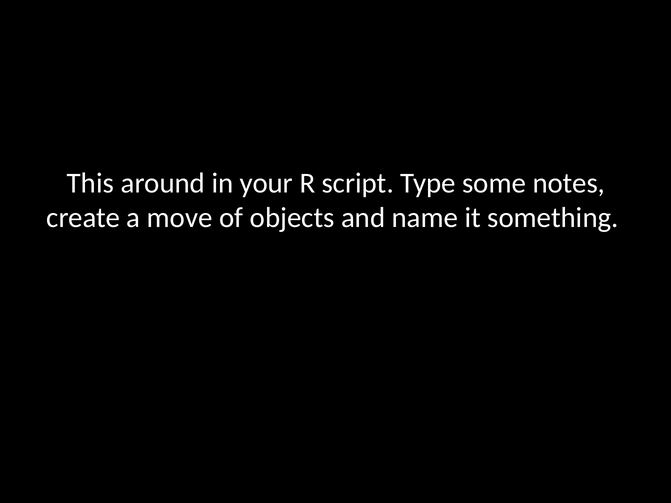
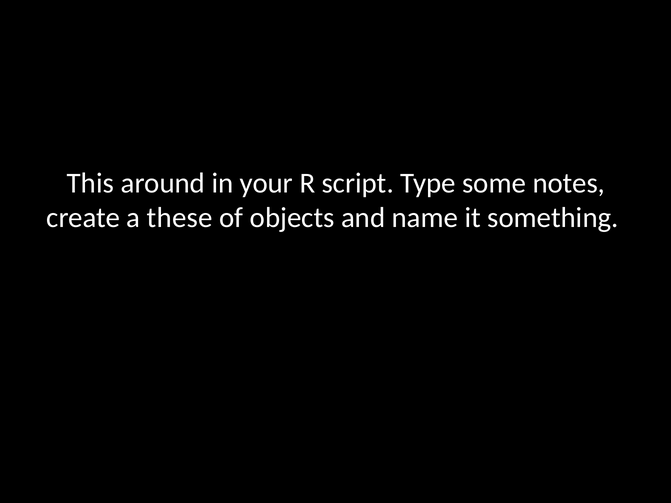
move: move -> these
